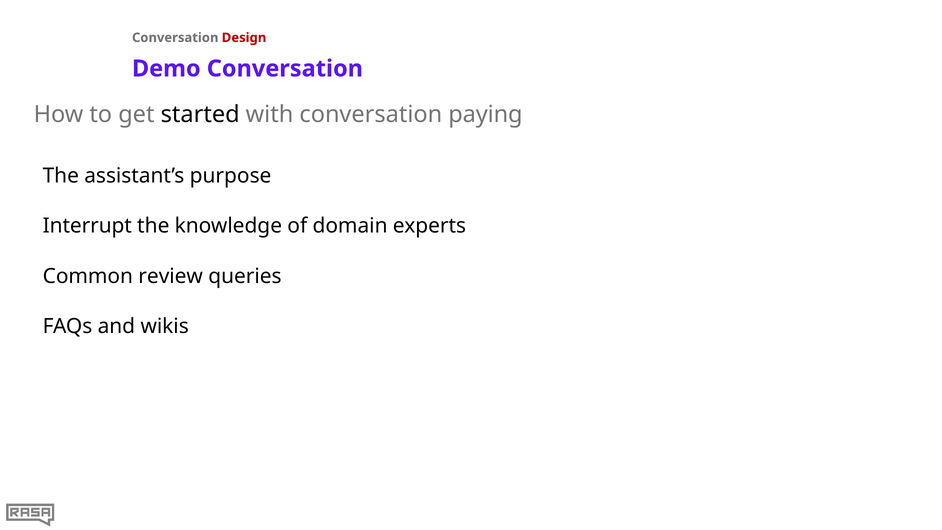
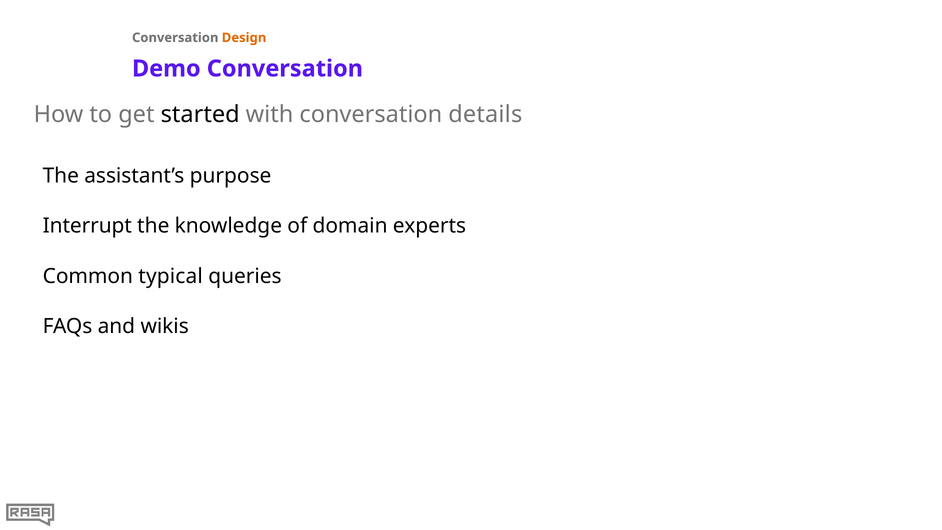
Design colour: red -> orange
paying: paying -> details
review: review -> typical
